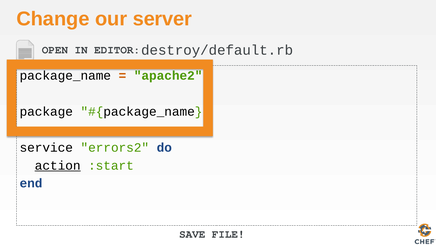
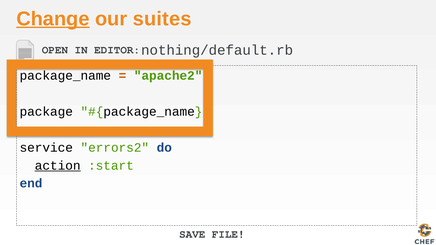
Change underline: none -> present
server: server -> suites
destroy/default.rb: destroy/default.rb -> nothing/default.rb
